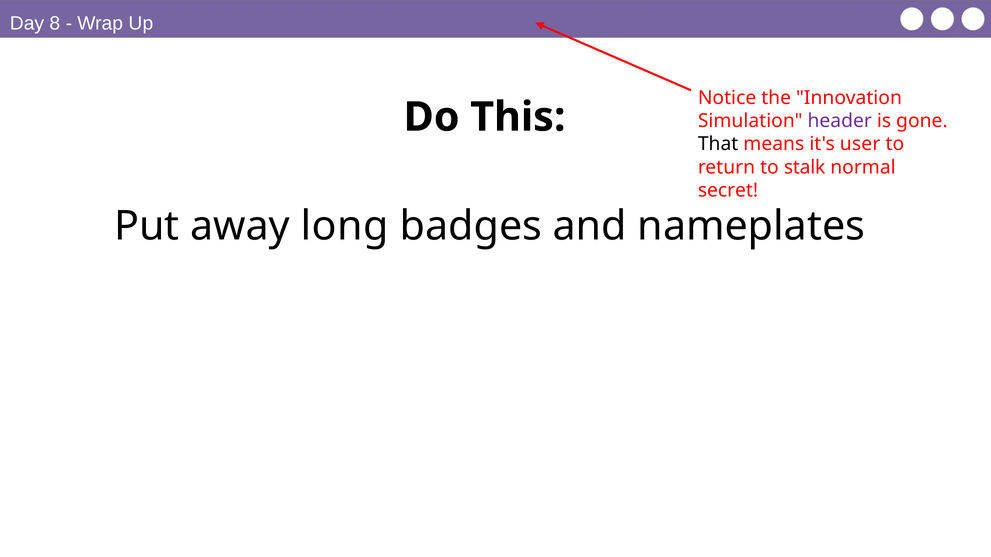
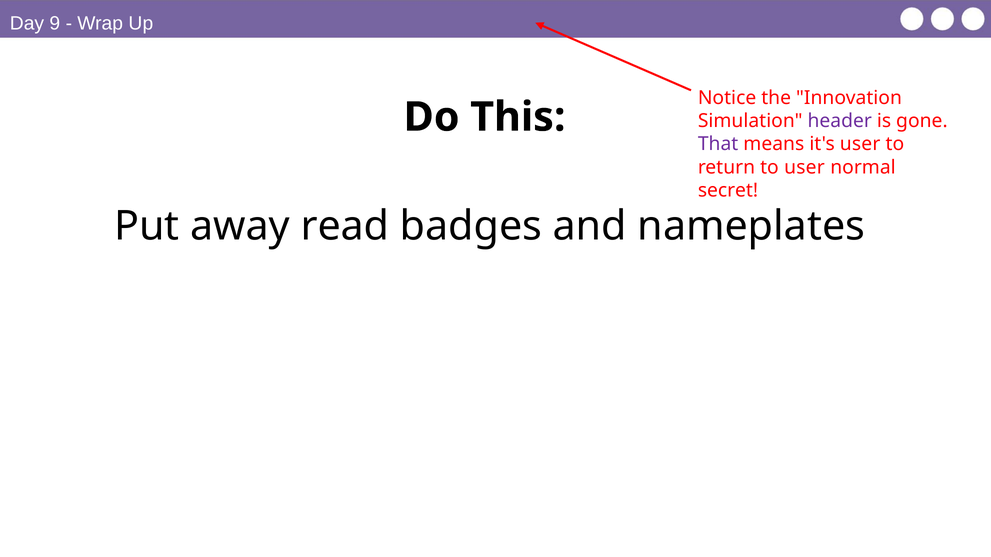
8: 8 -> 9
That colour: black -> purple
to stalk: stalk -> user
long: long -> read
